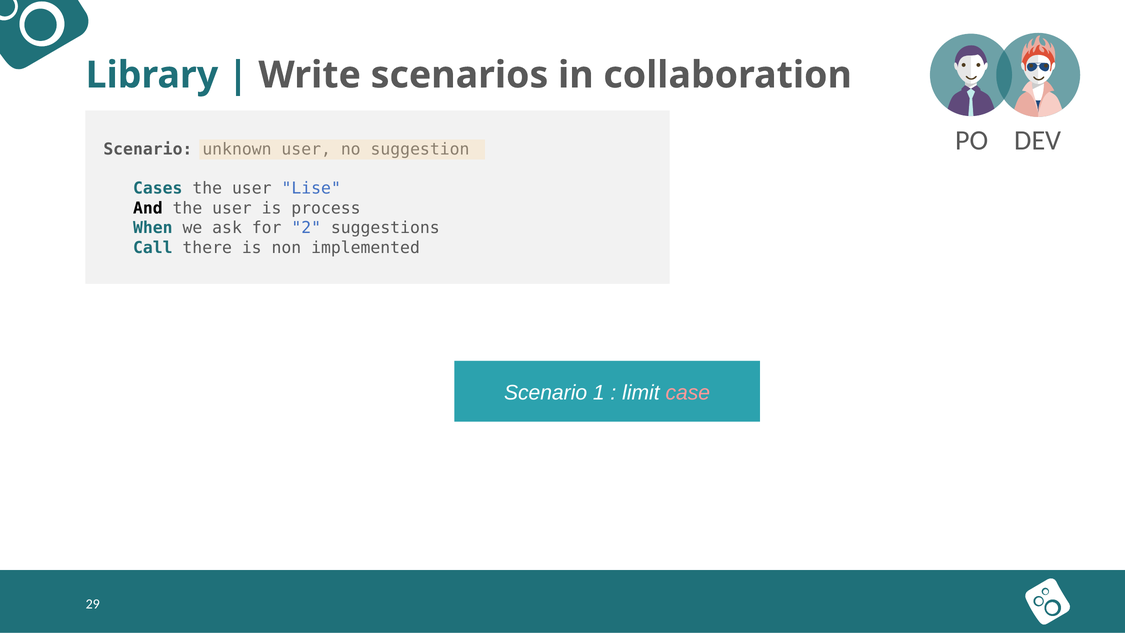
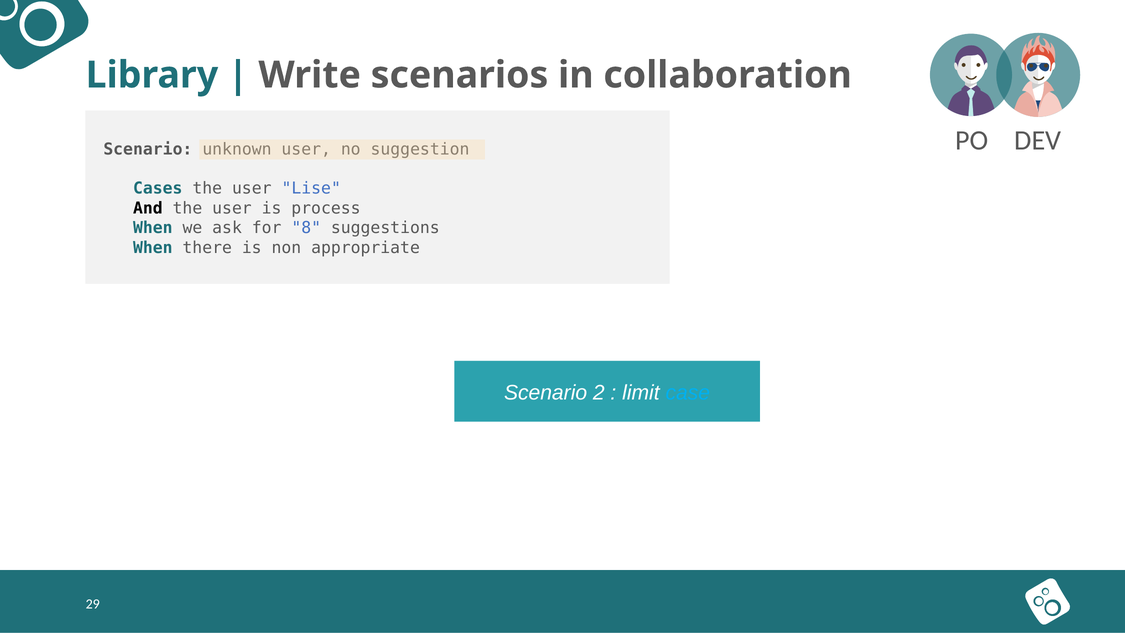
2: 2 -> 8
Call at (153, 248): Call -> When
implemented: implemented -> appropriate
1: 1 -> 2
case colour: pink -> light blue
